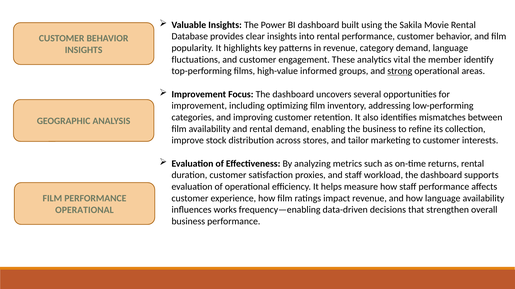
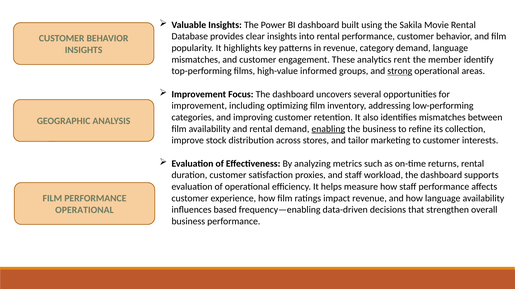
fluctuations at (196, 60): fluctuations -> mismatches
vital: vital -> rent
enabling underline: none -> present
works: works -> based
